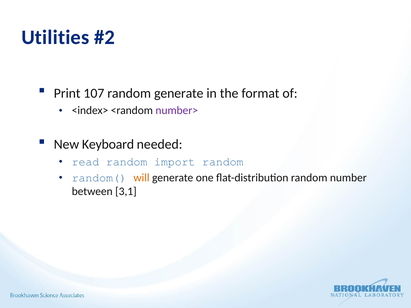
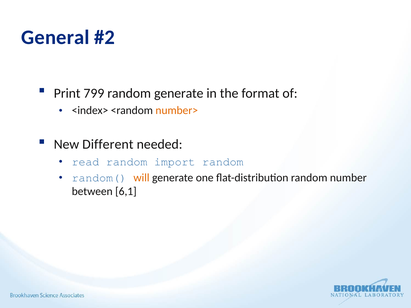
Utilities: Utilities -> General
107: 107 -> 799
number> colour: purple -> orange
Keyboard: Keyboard -> Different
3,1: 3,1 -> 6,1
